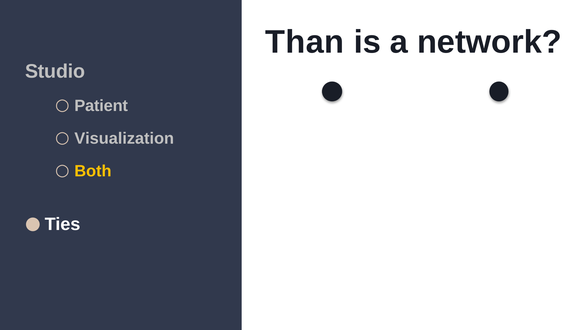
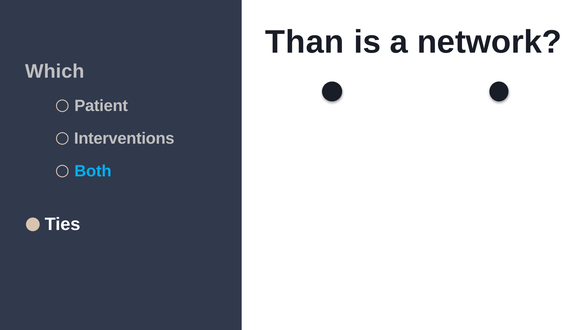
Studio: Studio -> Which
Visualization: Visualization -> Interventions
Both colour: yellow -> light blue
